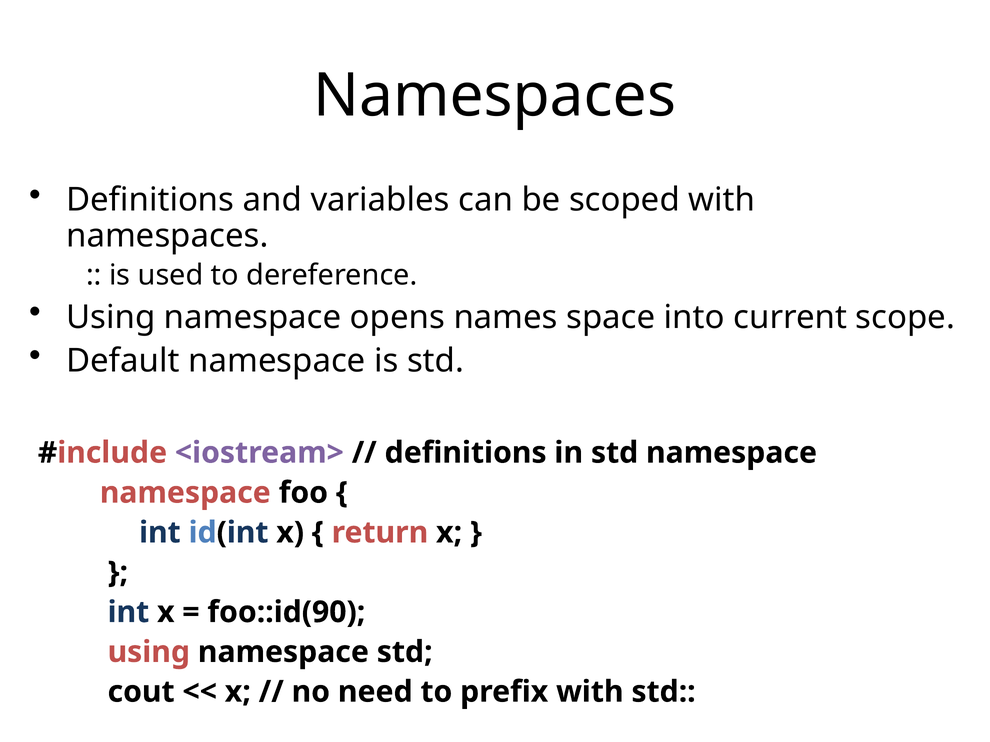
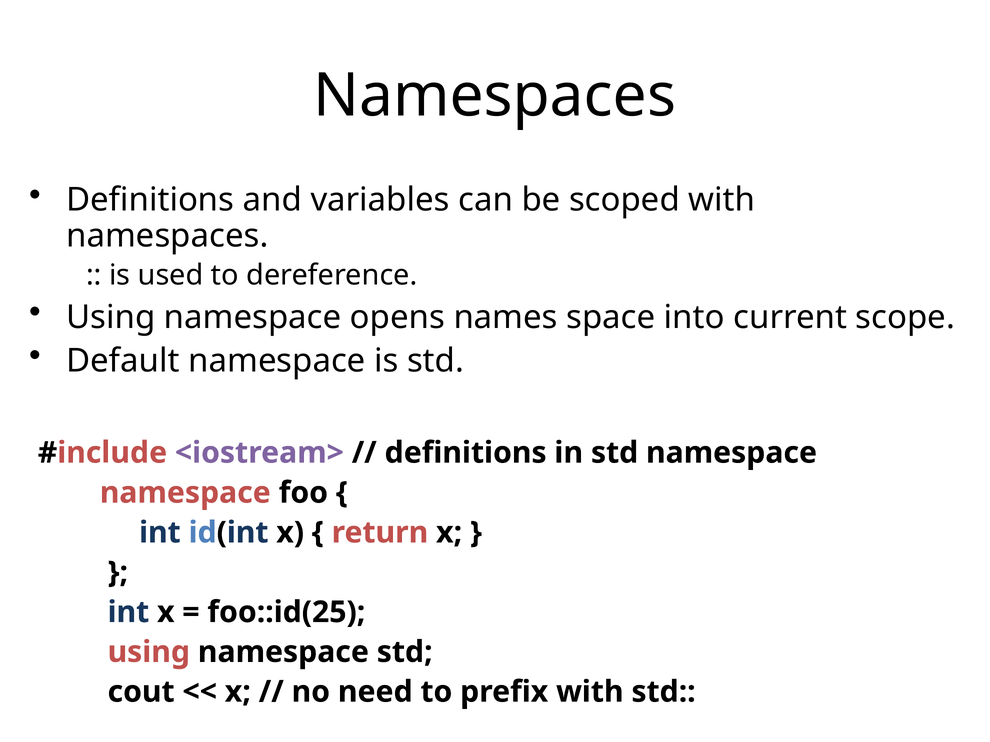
foo::id(90: foo::id(90 -> foo::id(25
